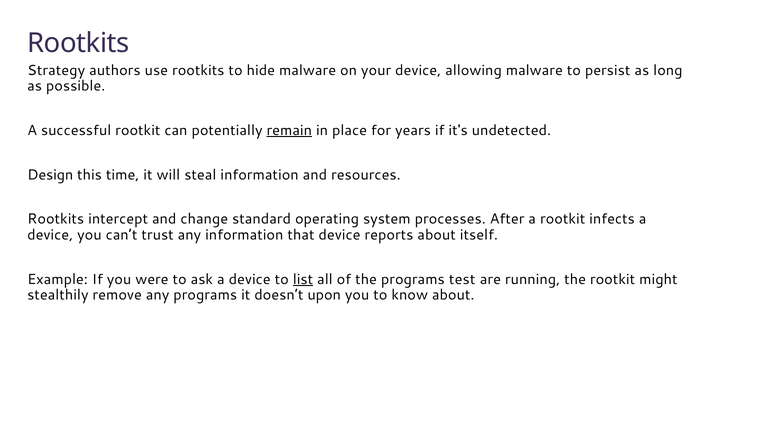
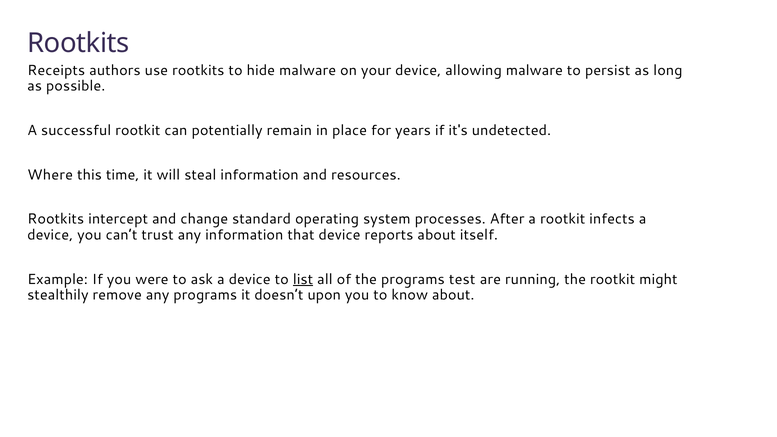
Strategy: Strategy -> Receipts
remain underline: present -> none
Design: Design -> Where
